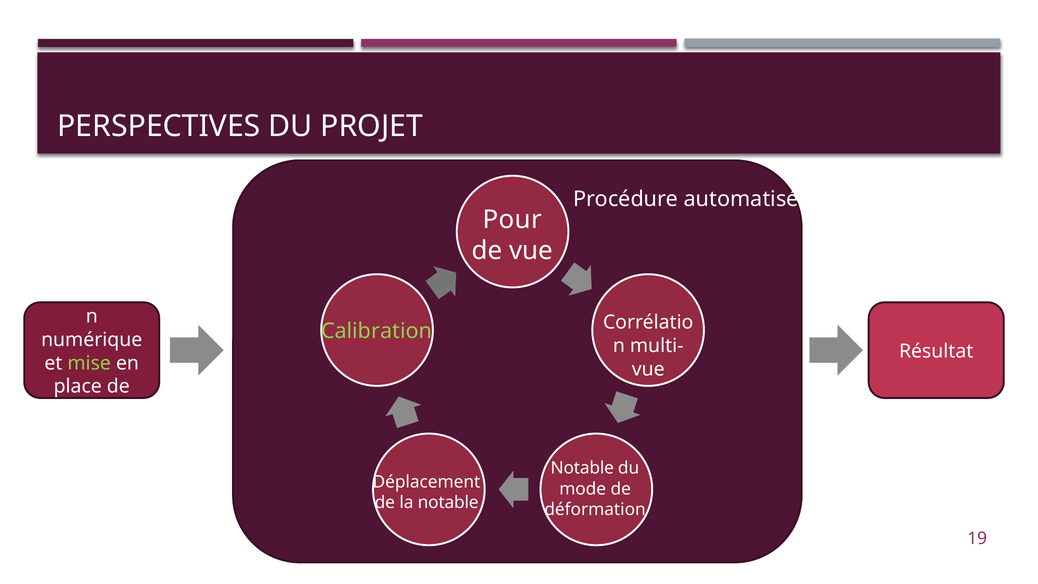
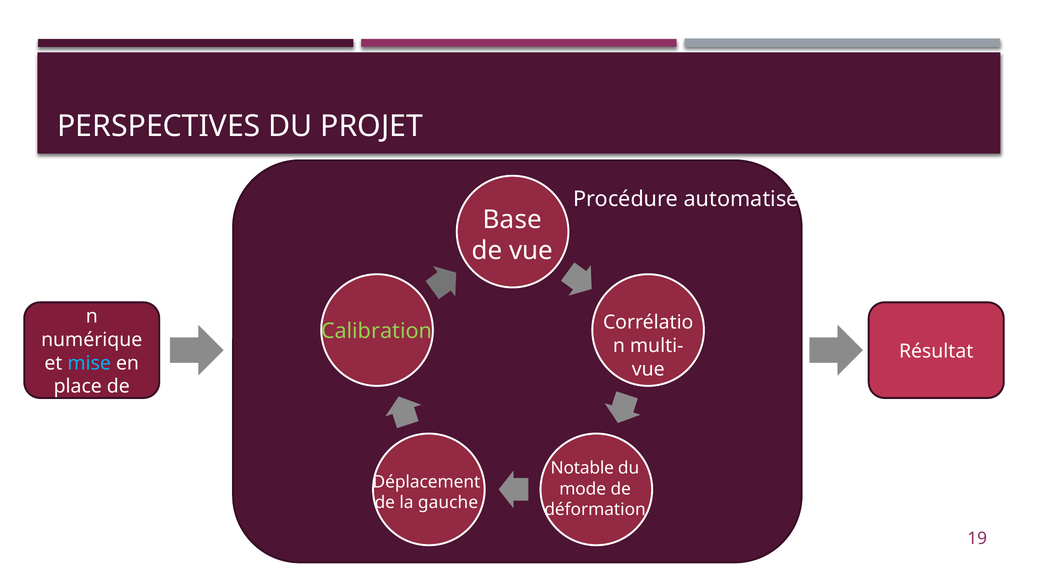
Pour: Pour -> Base
mise colour: light green -> light blue
la notable: notable -> gauche
